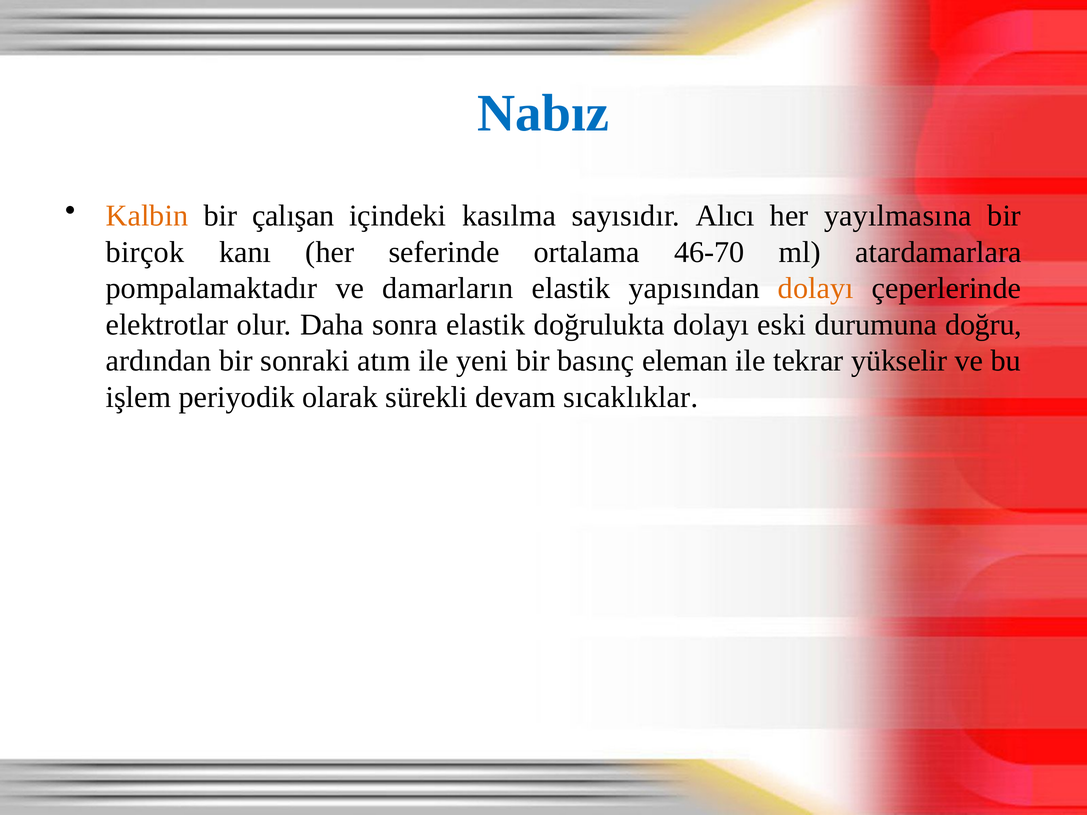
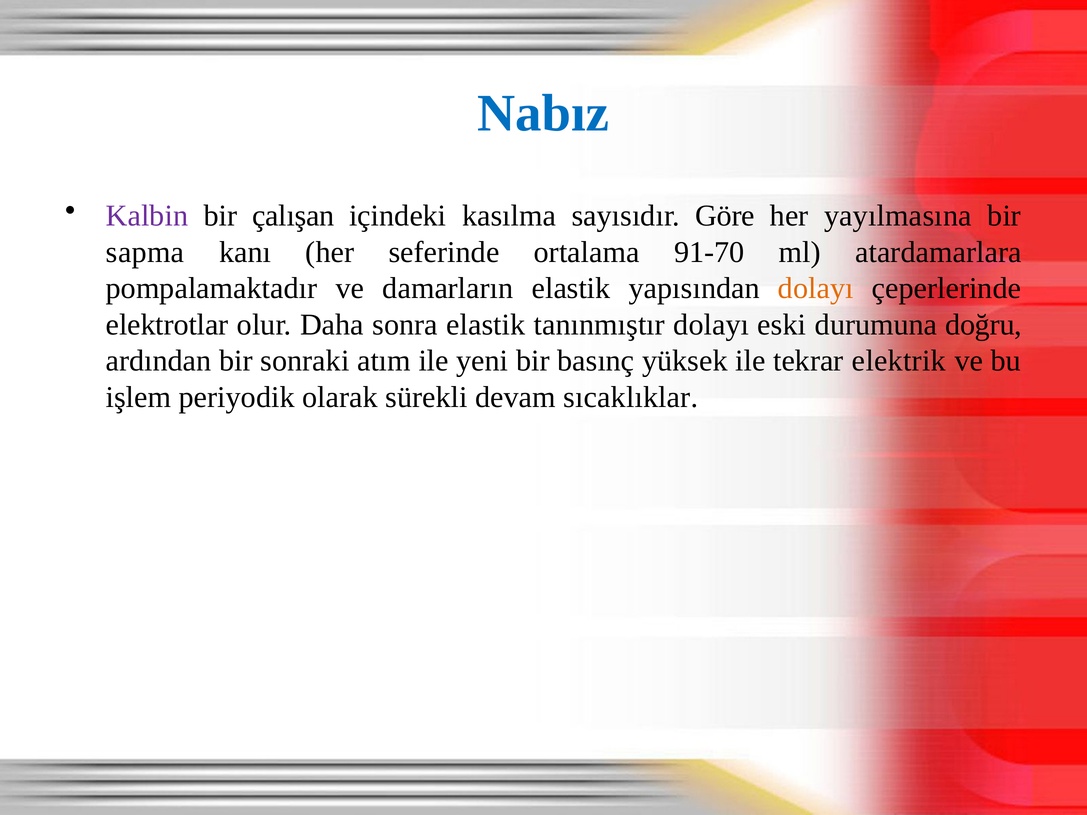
Kalbin colour: orange -> purple
Alıcı: Alıcı -> Göre
birçok: birçok -> sapma
46-70: 46-70 -> 91-70
doğrulukta: doğrulukta -> tanınmıştır
eleman: eleman -> yüksek
yükselir: yükselir -> elektrik
